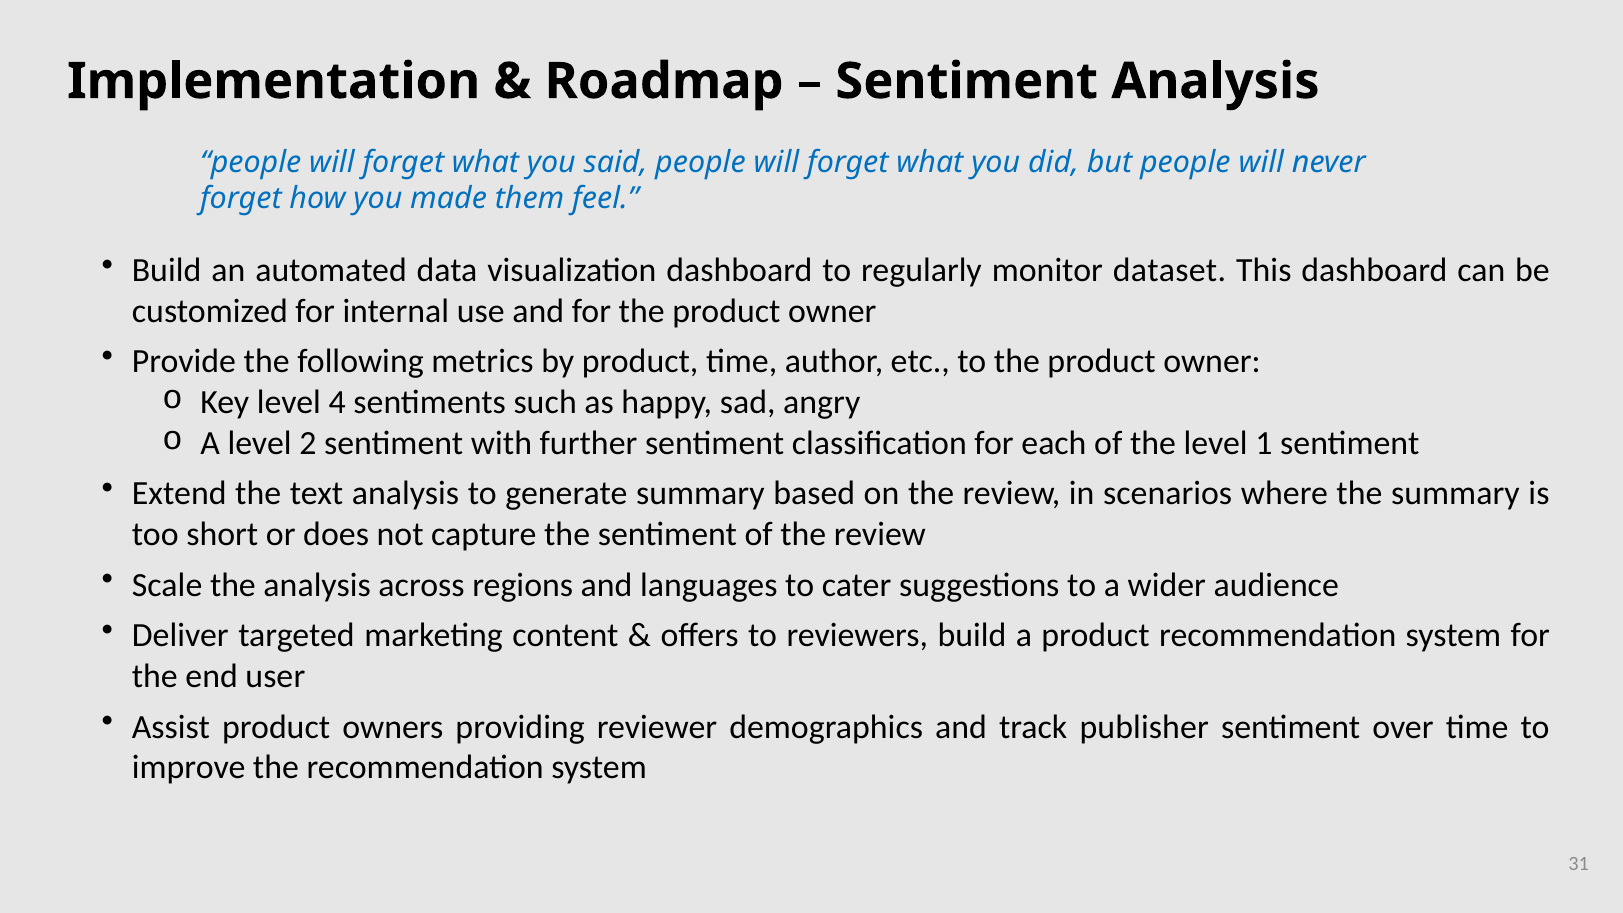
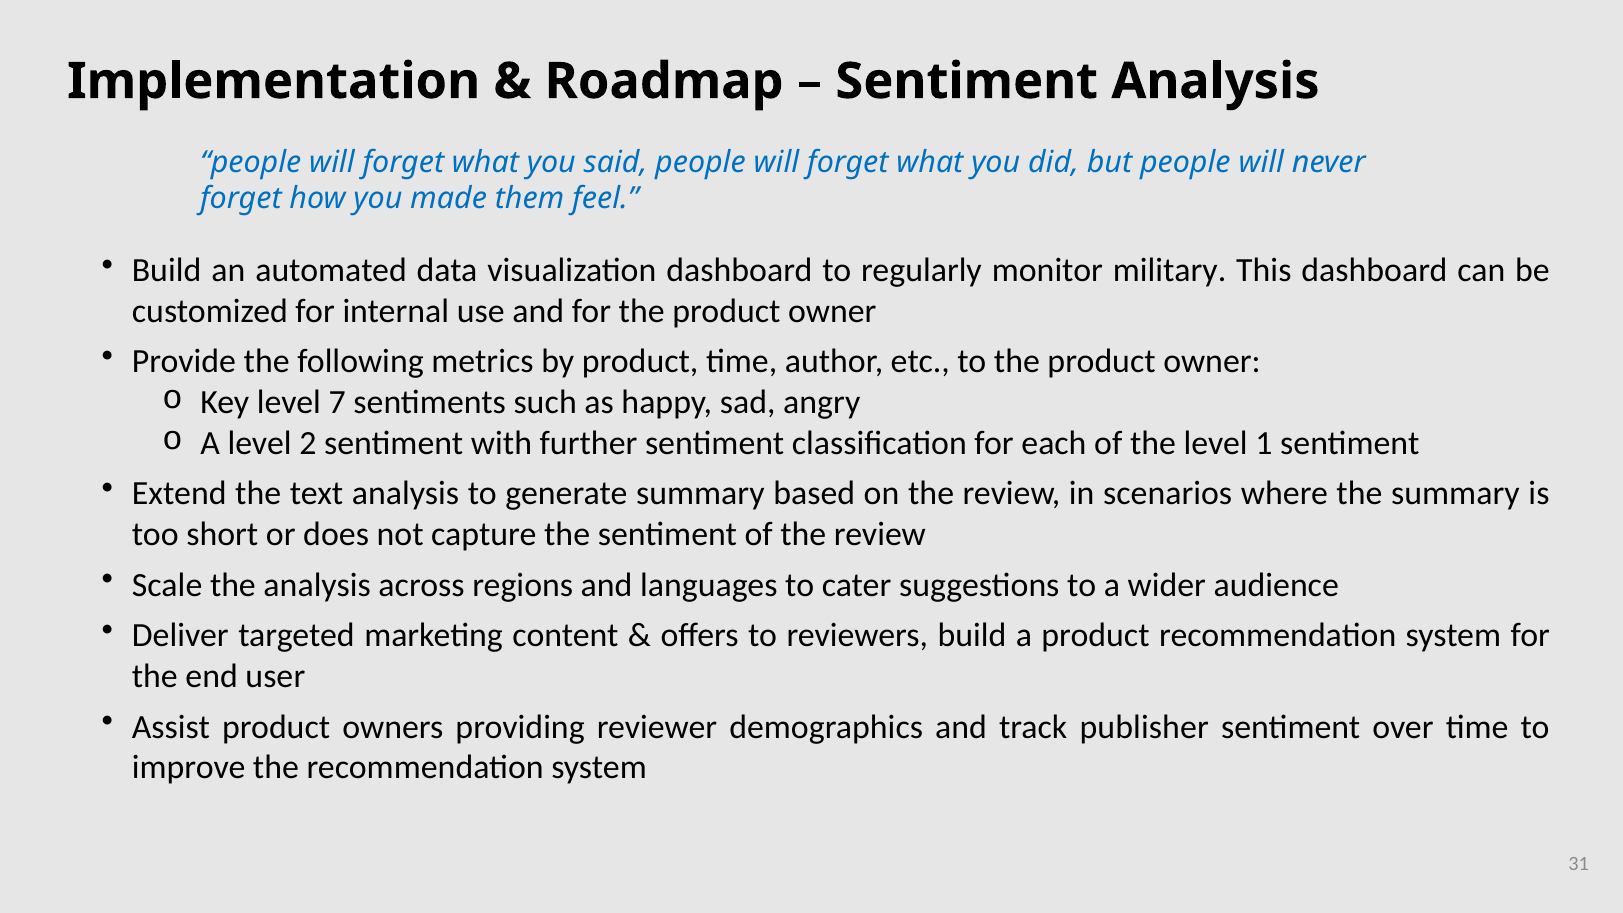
dataset: dataset -> military
4: 4 -> 7
